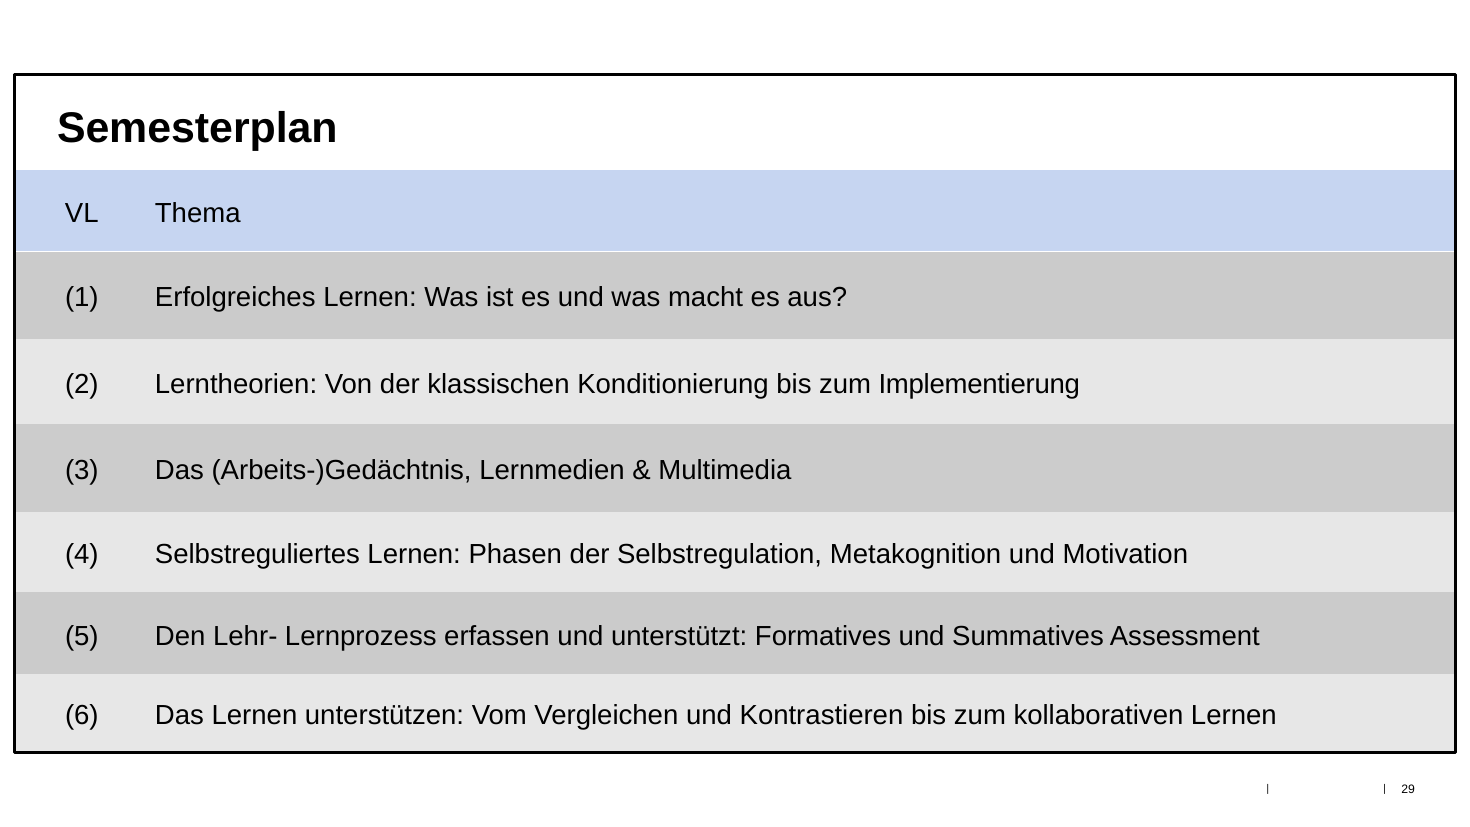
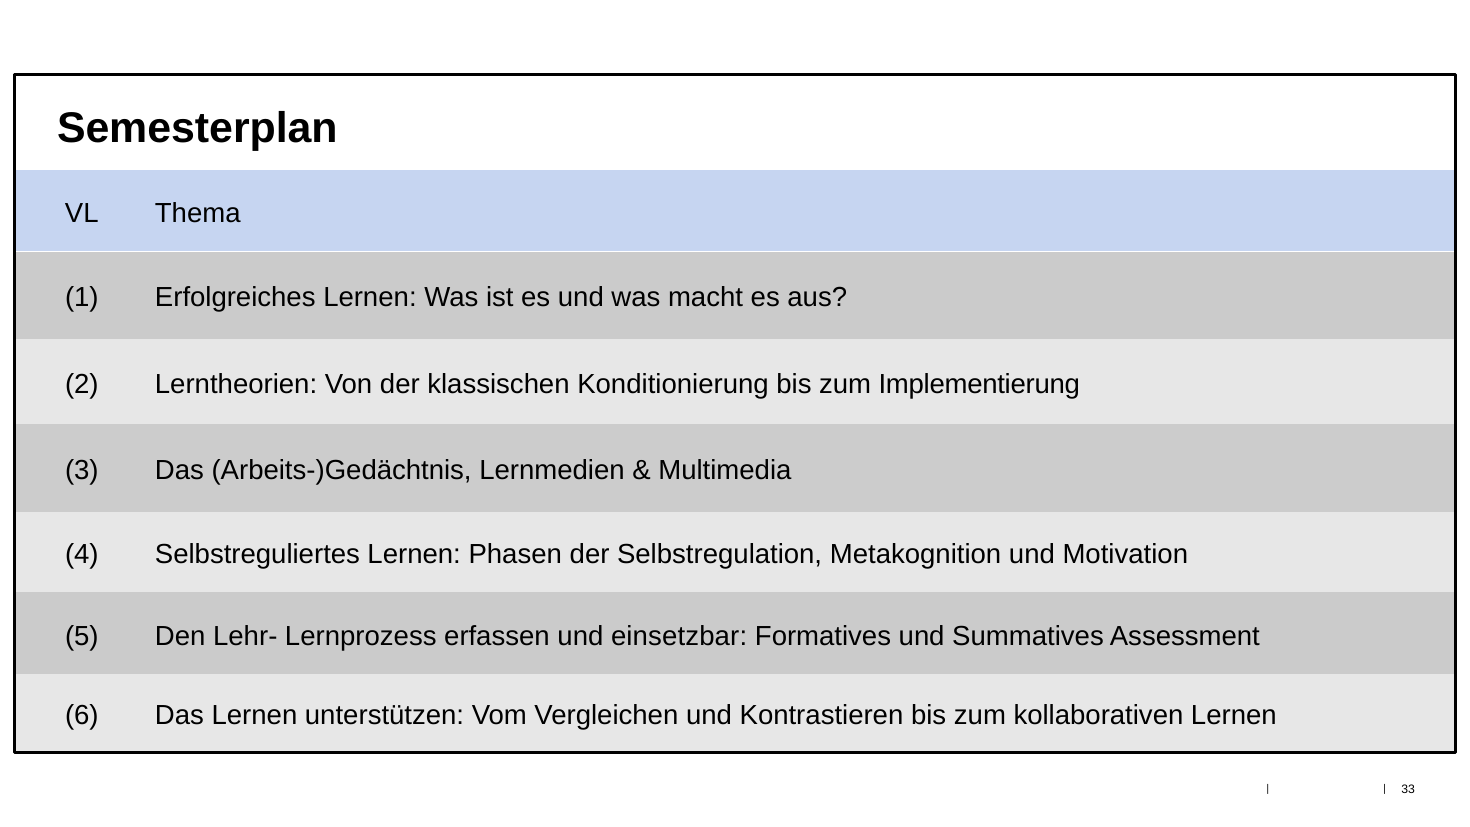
unterstützt: unterstützt -> einsetzbar
29: 29 -> 33
